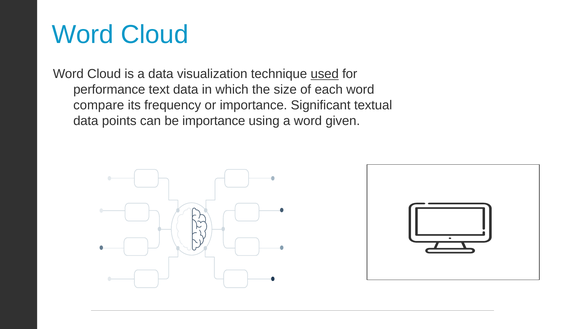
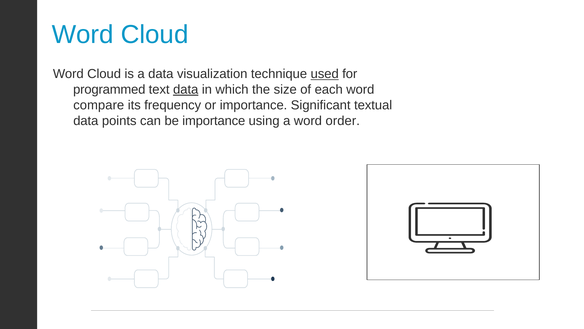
performance: performance -> programmed
data at (186, 89) underline: none -> present
given: given -> order
